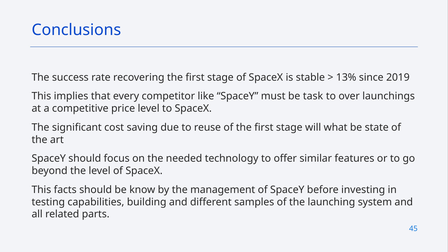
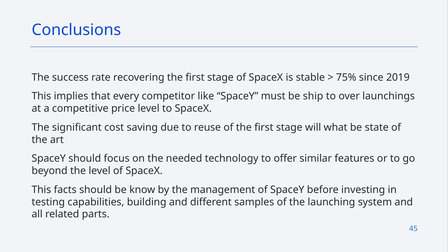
13%: 13% -> 75%
task: task -> ship
